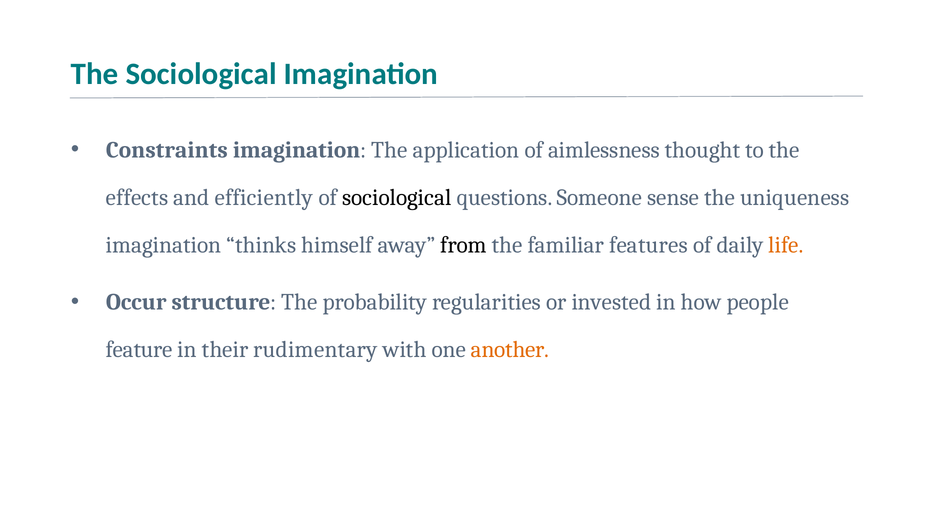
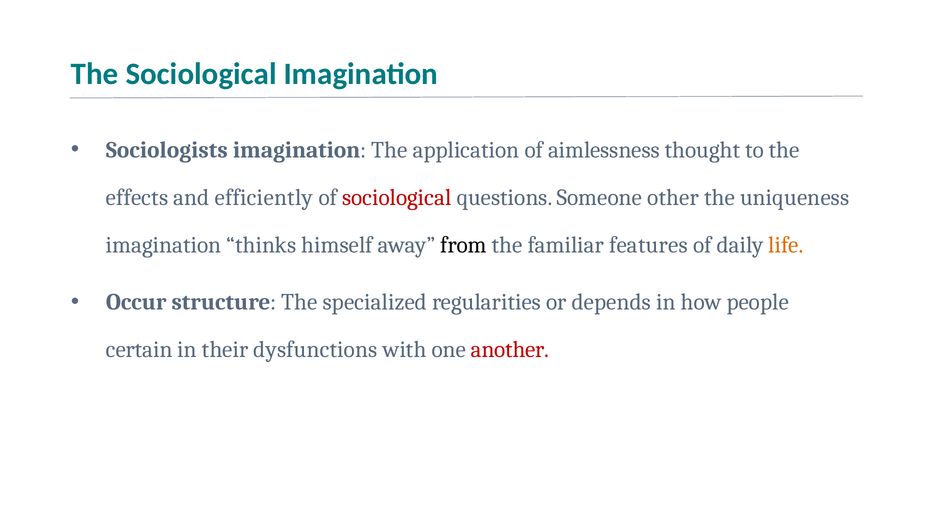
Constraints: Constraints -> Sociologists
sociological at (397, 197) colour: black -> red
sense: sense -> other
probability: probability -> specialized
invested: invested -> depends
feature: feature -> certain
rudimentary: rudimentary -> dysfunctions
another colour: orange -> red
